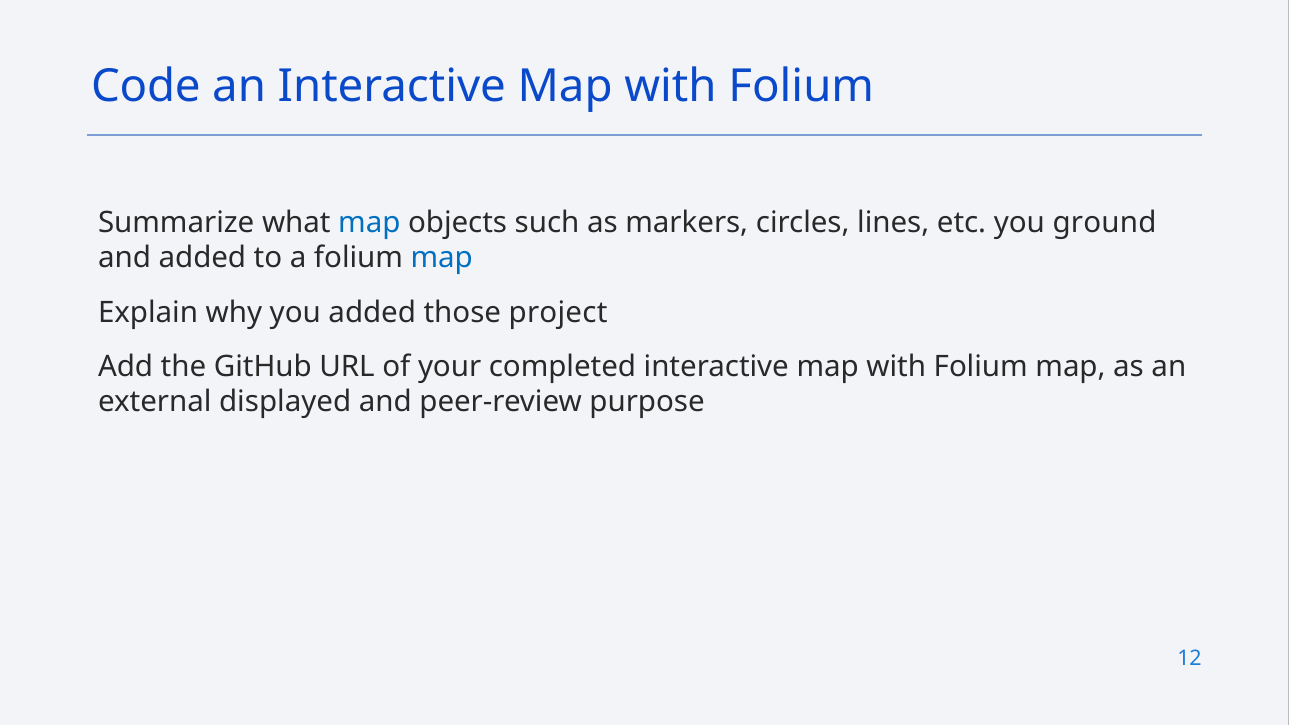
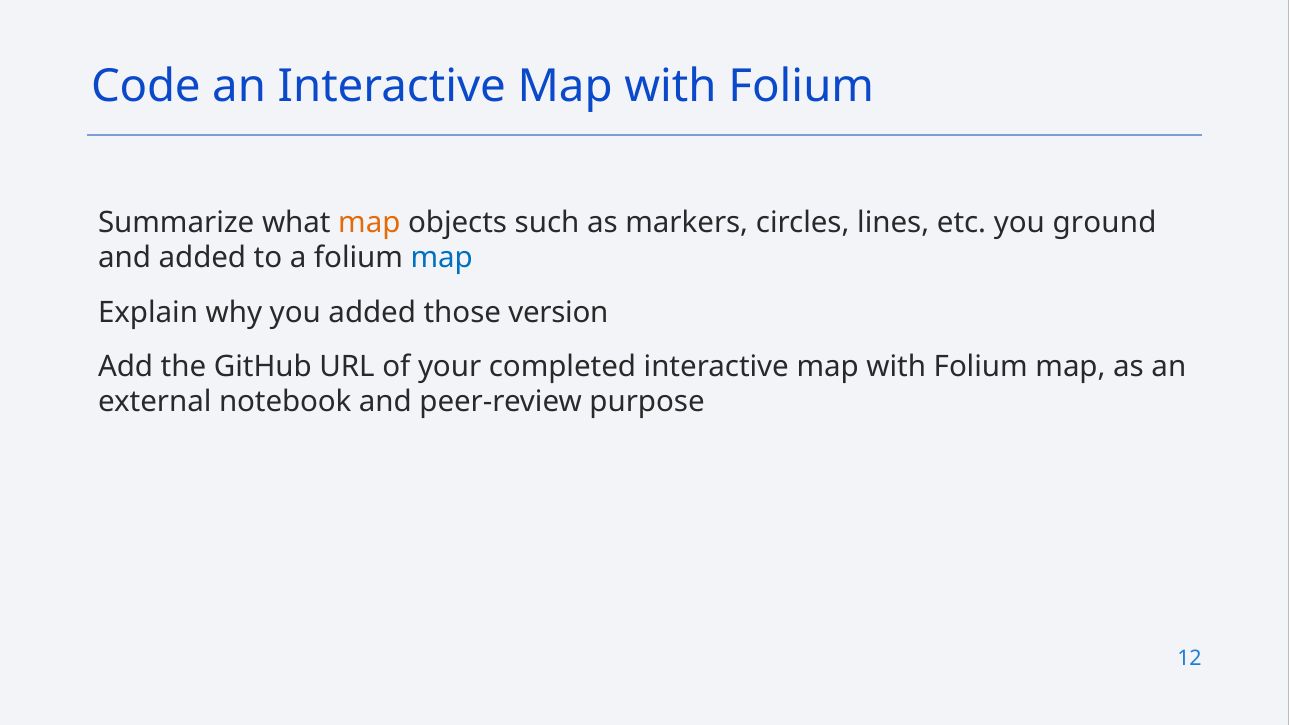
map at (369, 223) colour: blue -> orange
project: project -> version
displayed: displayed -> notebook
